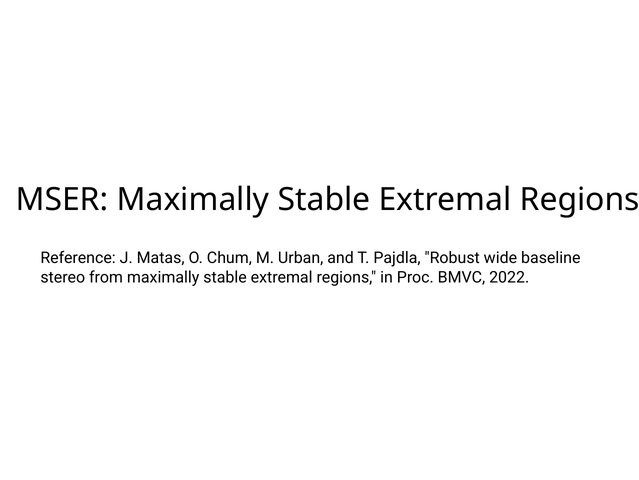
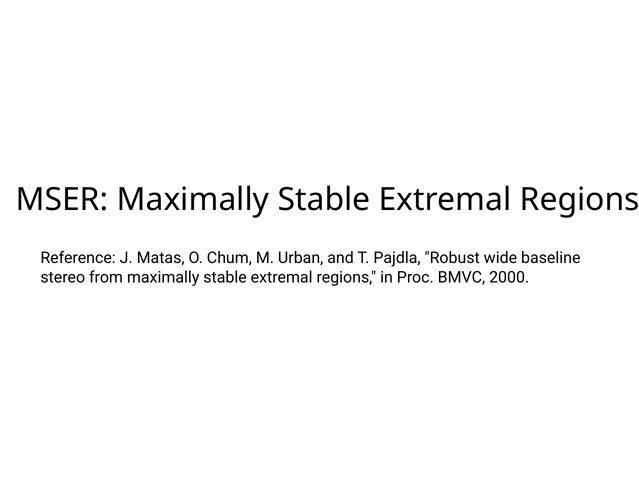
2022: 2022 -> 2000
